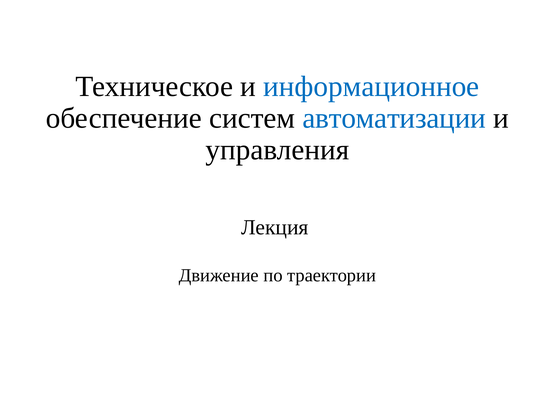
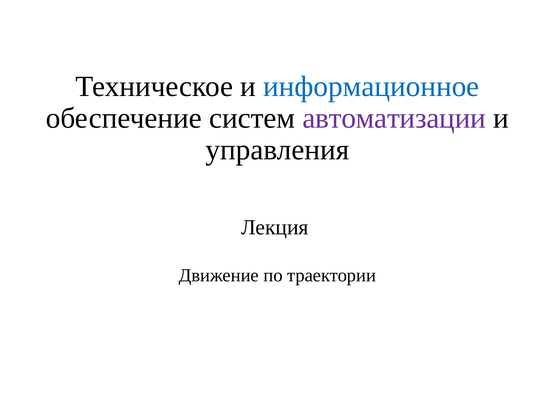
автоматизации colour: blue -> purple
